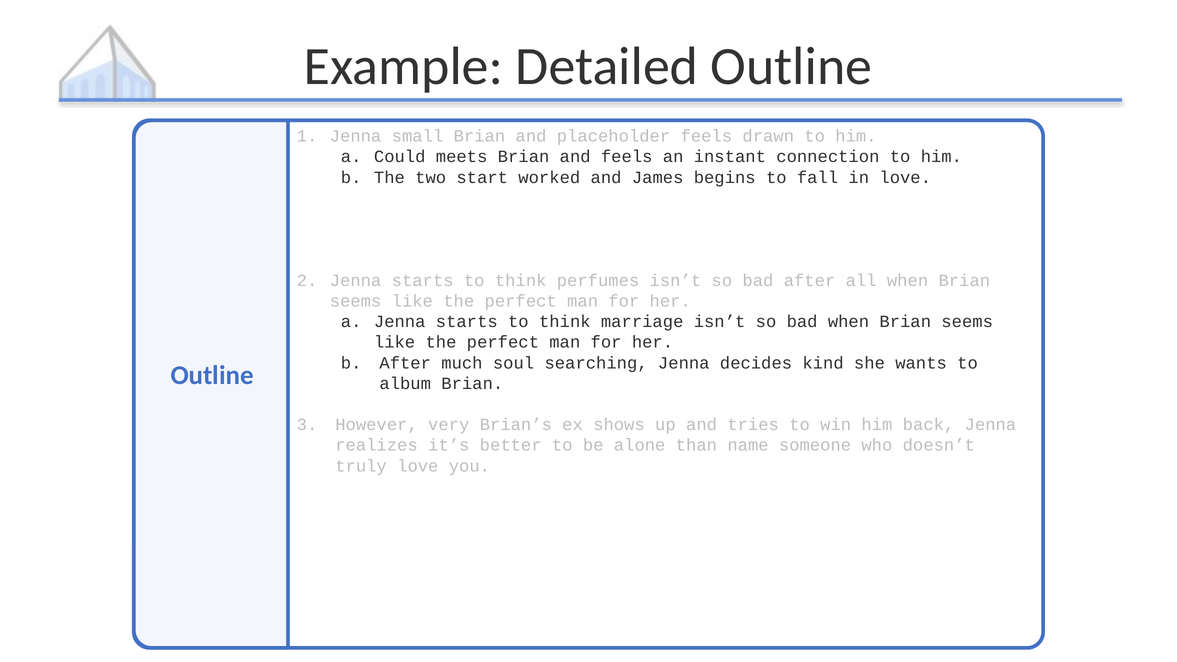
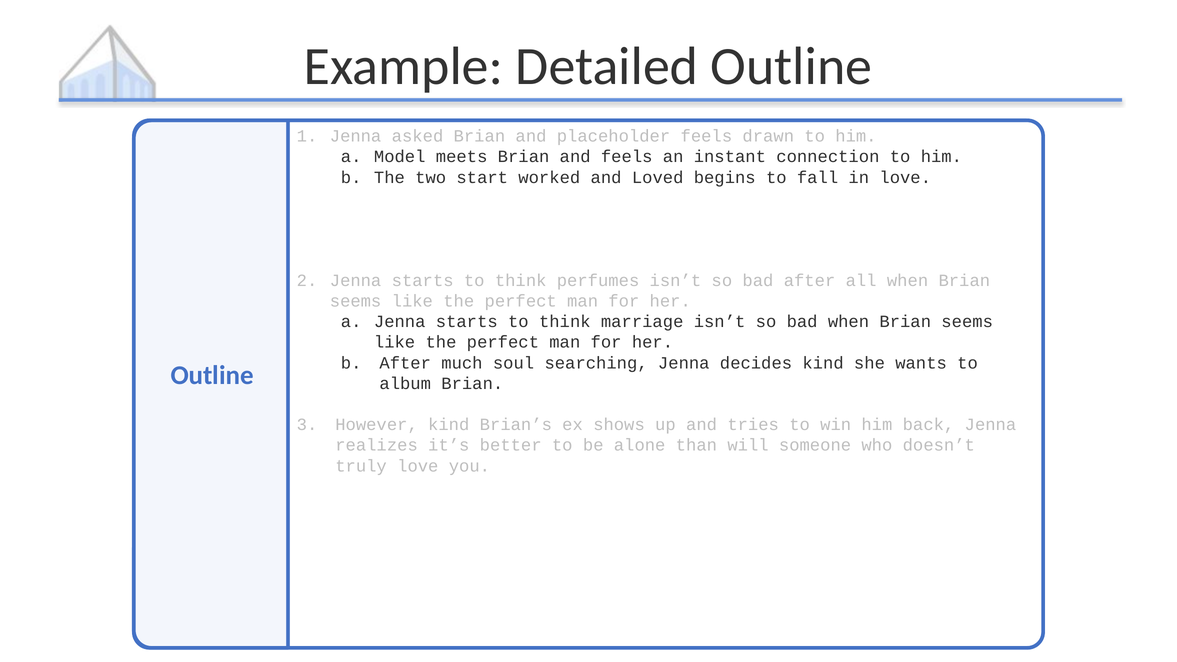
small: small -> asked
Could: Could -> Model
James: James -> Loved
However very: very -> kind
name: name -> will
